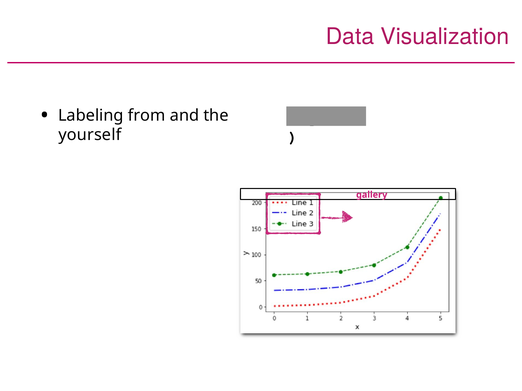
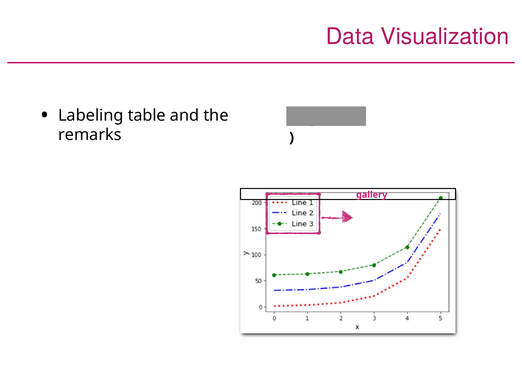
from: from -> table
yourself: yourself -> remarks
